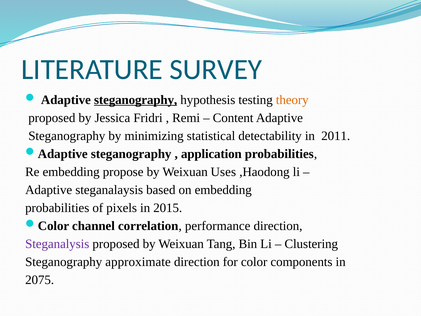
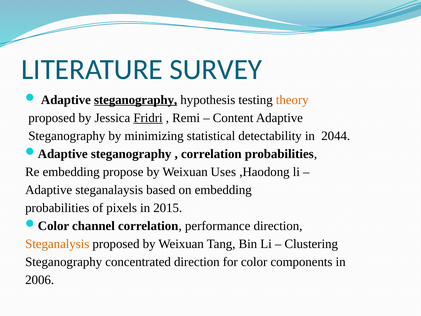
Fridri underline: none -> present
2011: 2011 -> 2044
application at (211, 154): application -> correlation
Steganalysis colour: purple -> orange
approximate: approximate -> concentrated
2075: 2075 -> 2006
